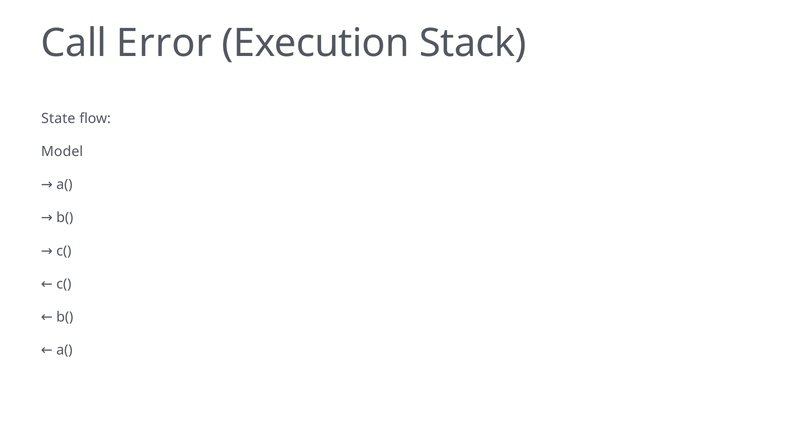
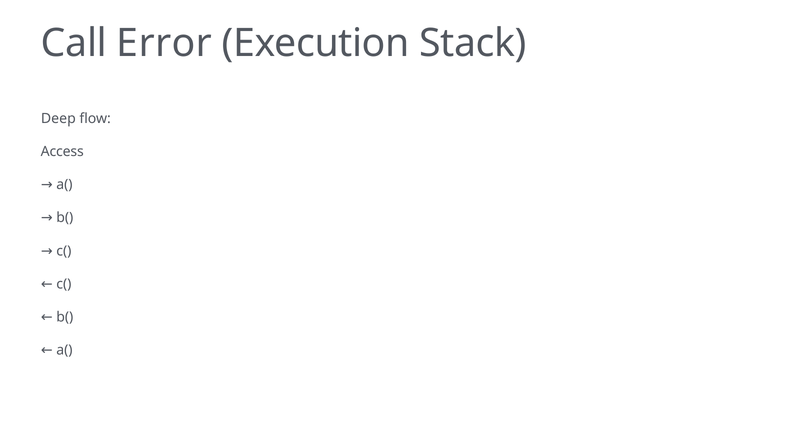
State: State -> Deep
Model: Model -> Access
